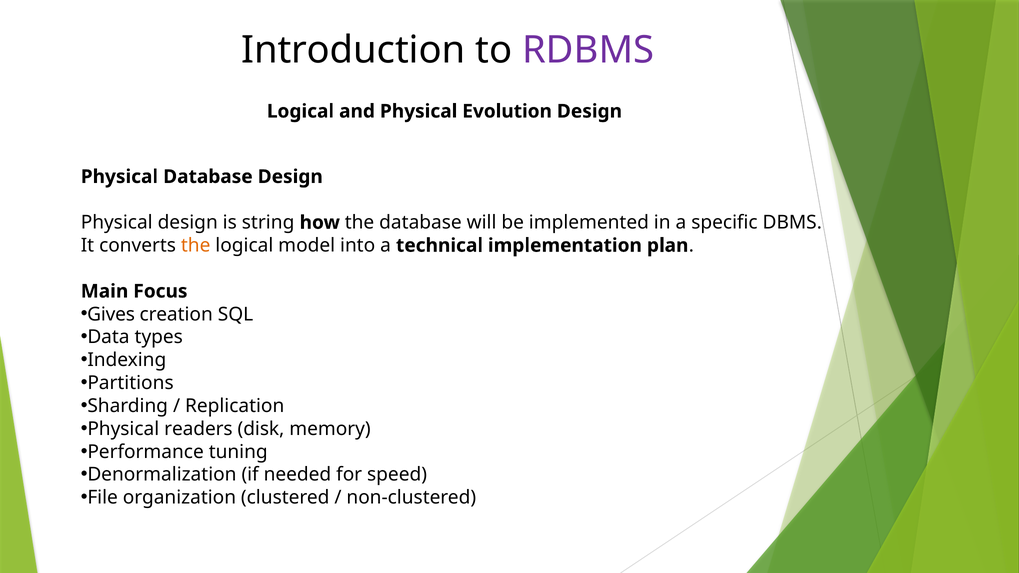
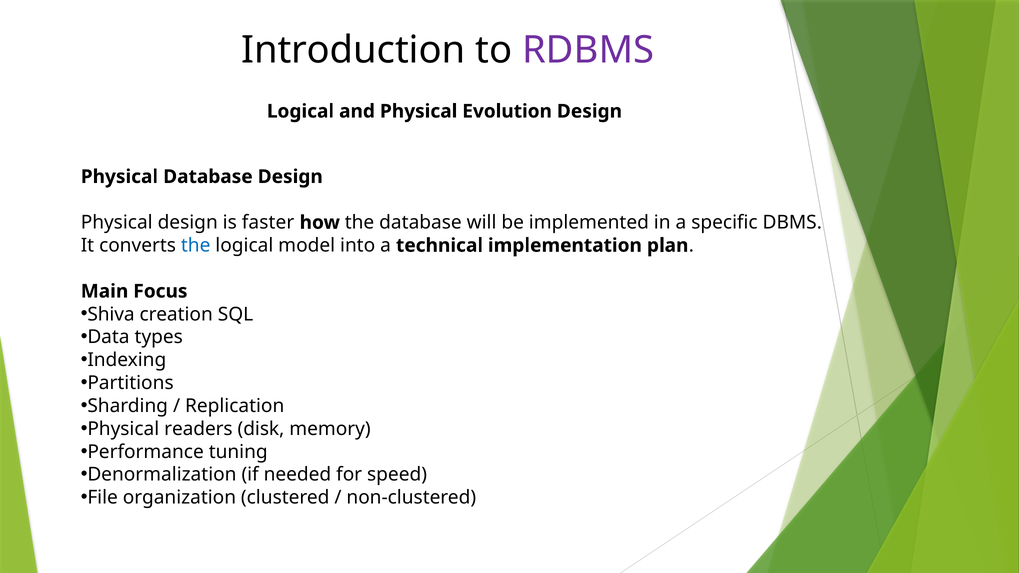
string: string -> faster
the at (196, 246) colour: orange -> blue
Gives: Gives -> Shiva
